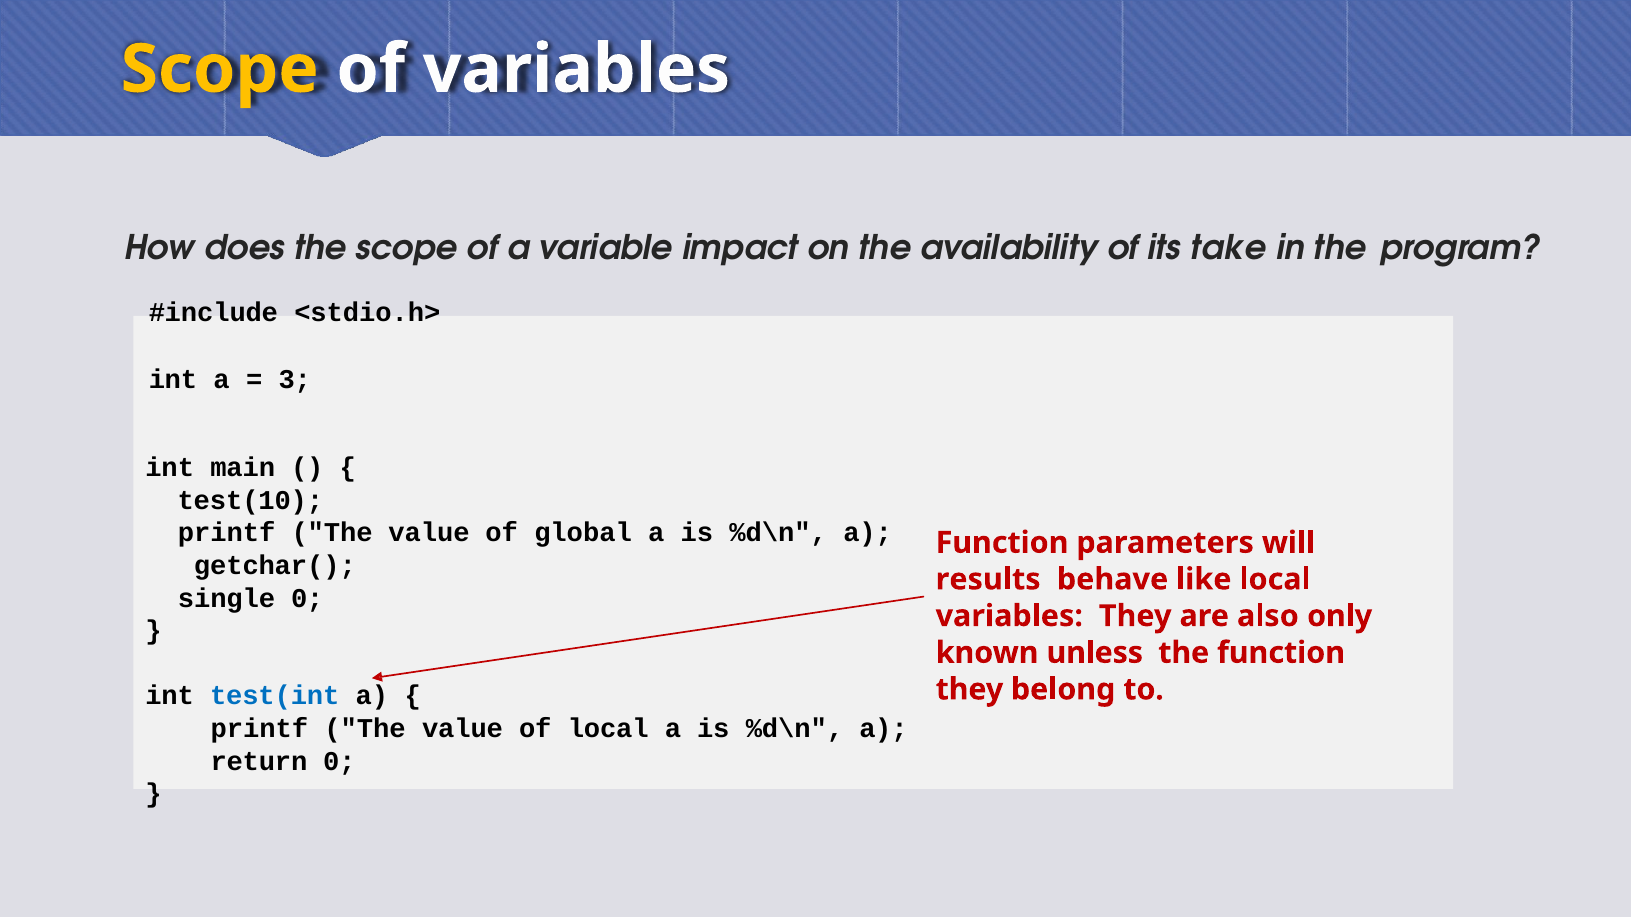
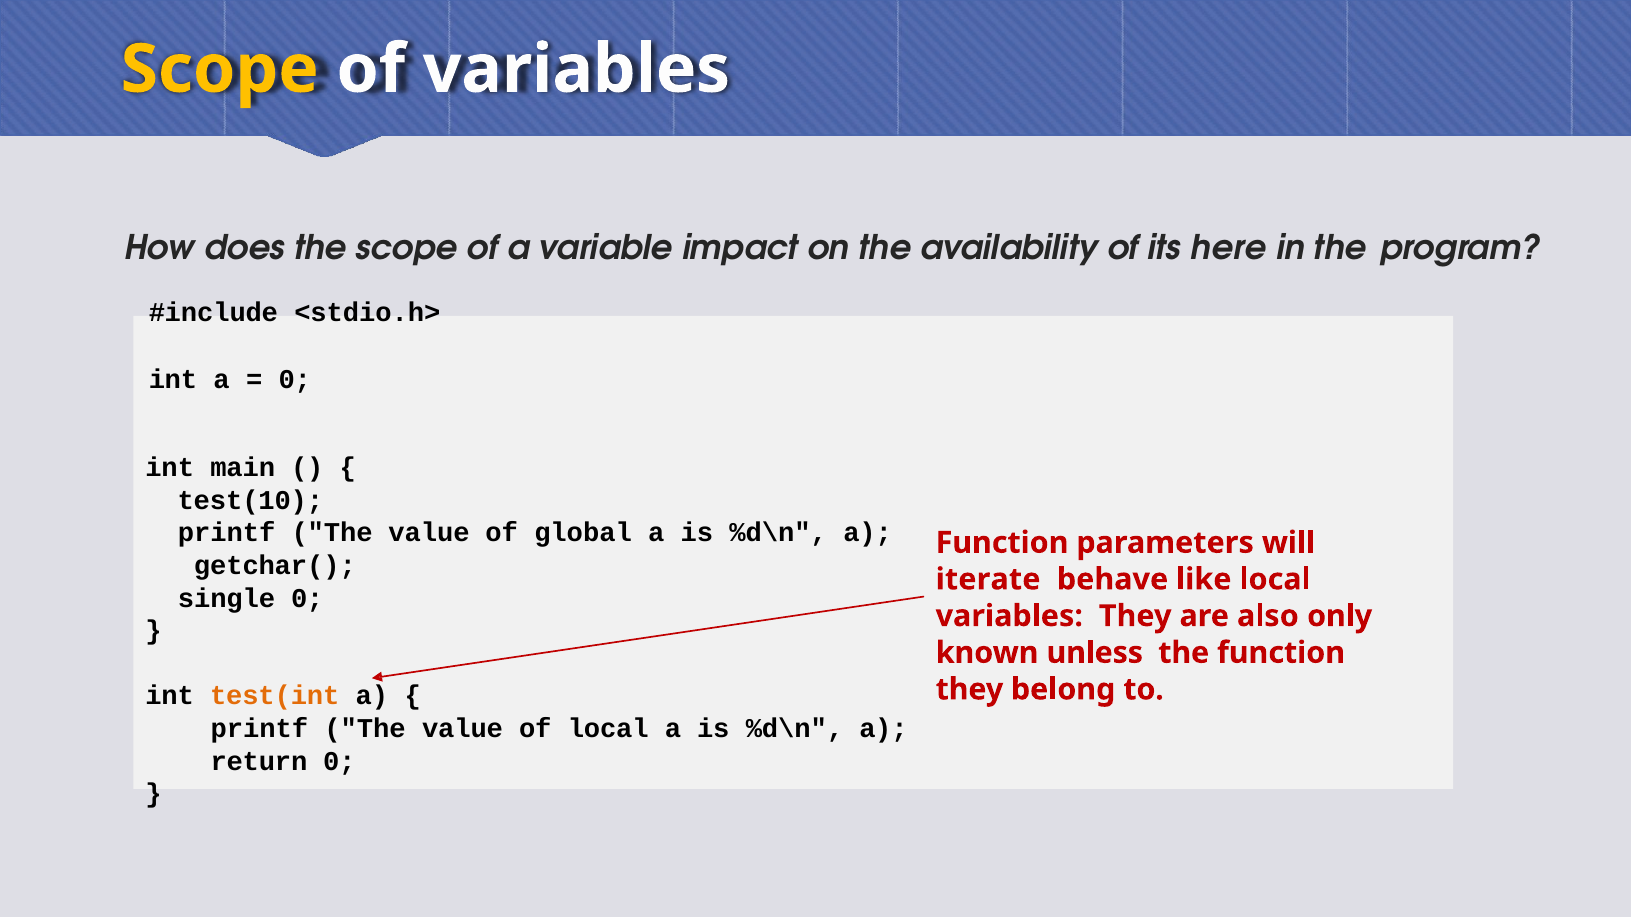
take: take -> here
3 at (295, 379): 3 -> 0
results: results -> iterate
test(int colour: blue -> orange
